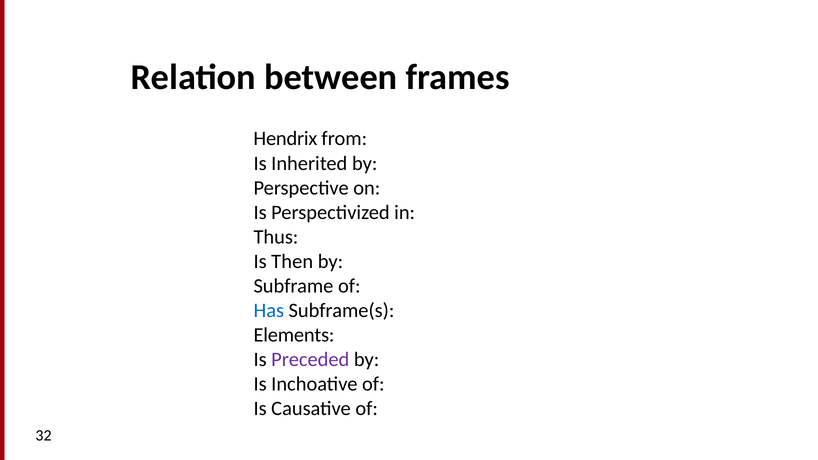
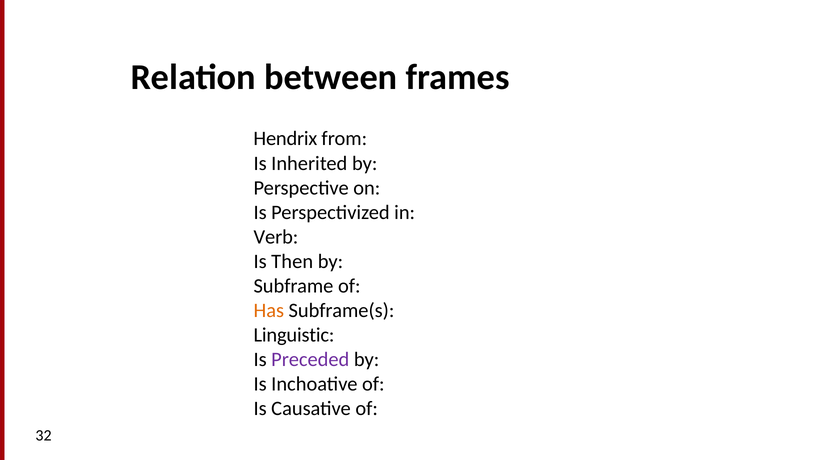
Thus: Thus -> Verb
Has colour: blue -> orange
Elements: Elements -> Linguistic
